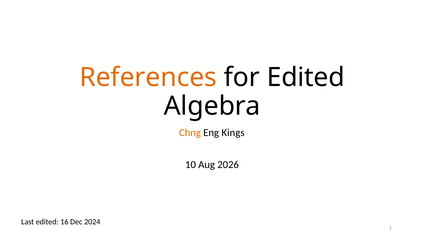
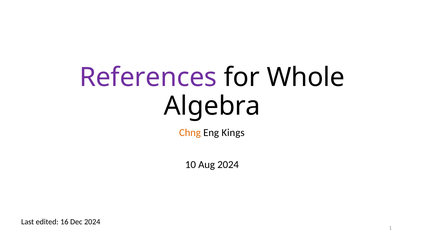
References colour: orange -> purple
for Edited: Edited -> Whole
Aug 2026: 2026 -> 2024
